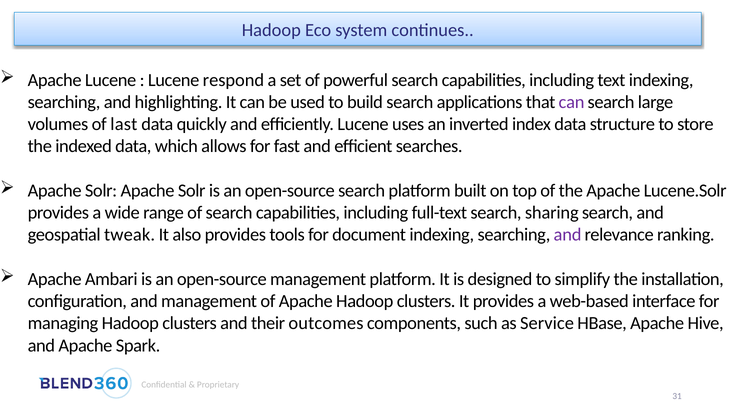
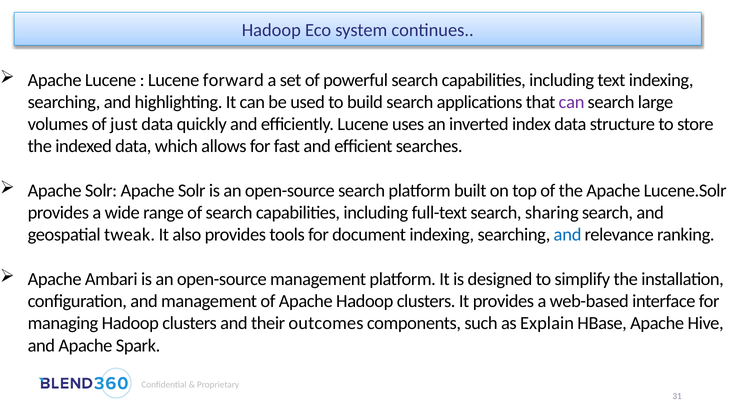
respond: respond -> forward
last: last -> just
and at (568, 235) colour: purple -> blue
Service: Service -> Explain
